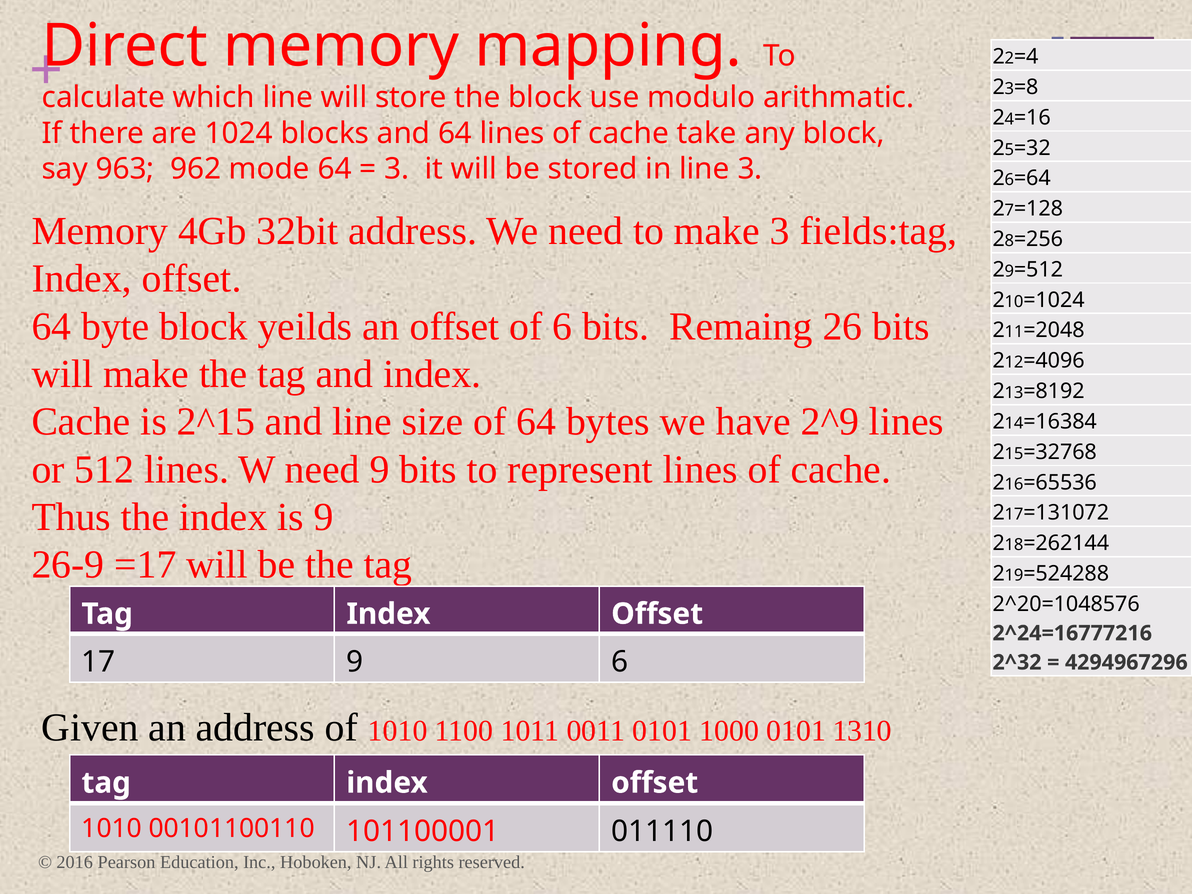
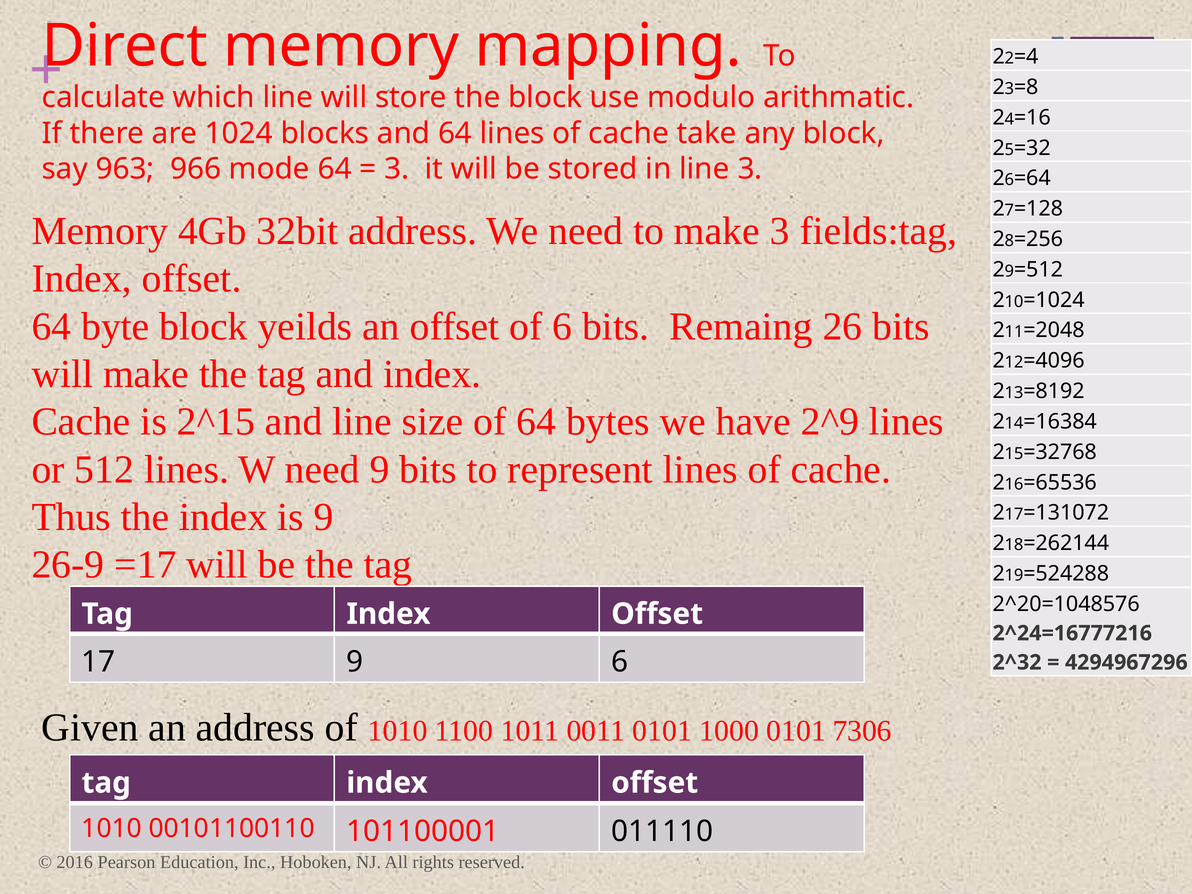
962: 962 -> 966
1310: 1310 -> 7306
